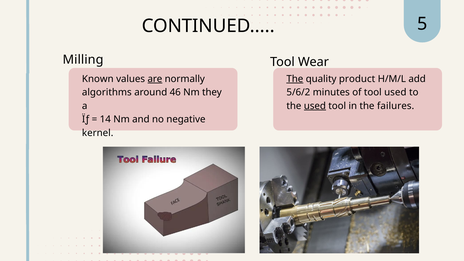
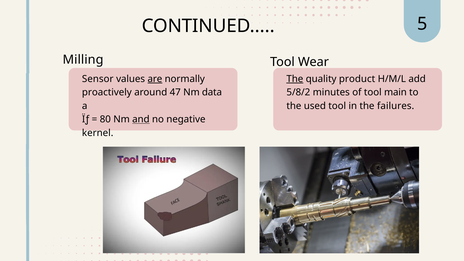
Known: Known -> Sensor
algorithms: algorithms -> proactively
46: 46 -> 47
they: they -> data
5/6/2: 5/6/2 -> 5/8/2
tool used: used -> main
used at (315, 106) underline: present -> none
14: 14 -> 80
and underline: none -> present
